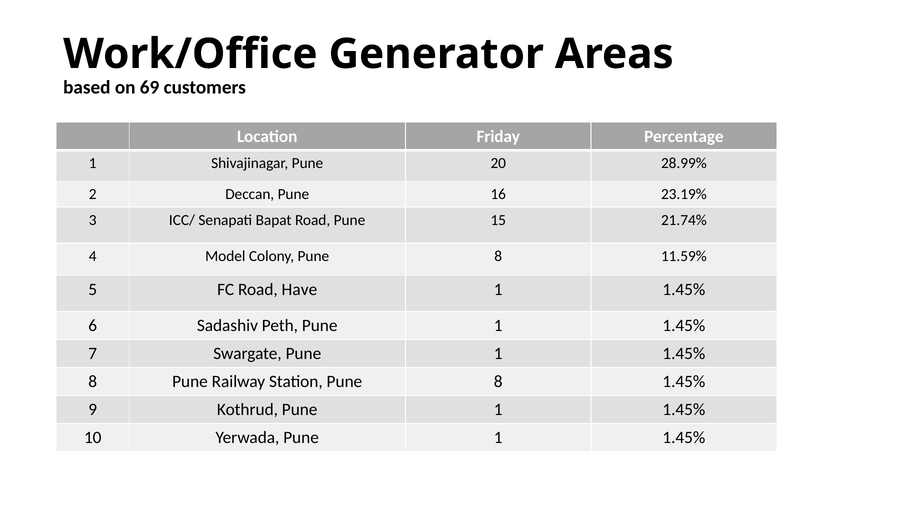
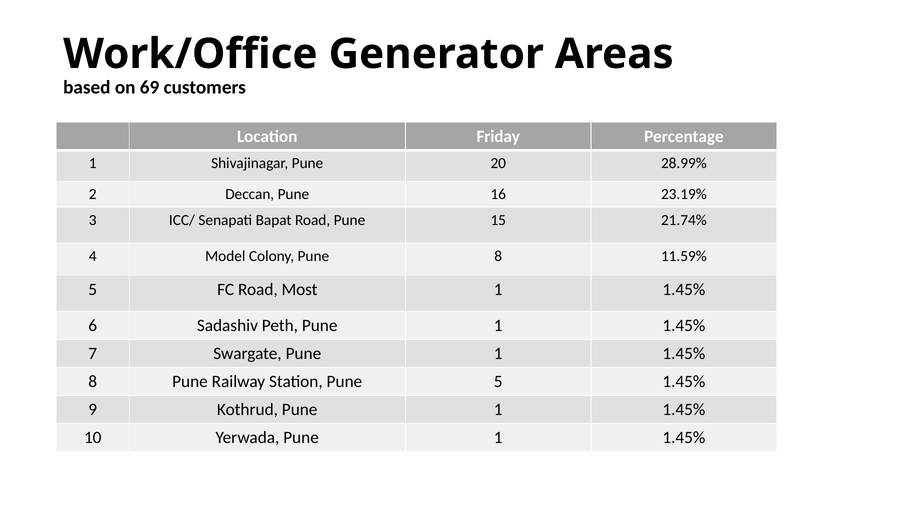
Have: Have -> Most
Station Pune 8: 8 -> 5
